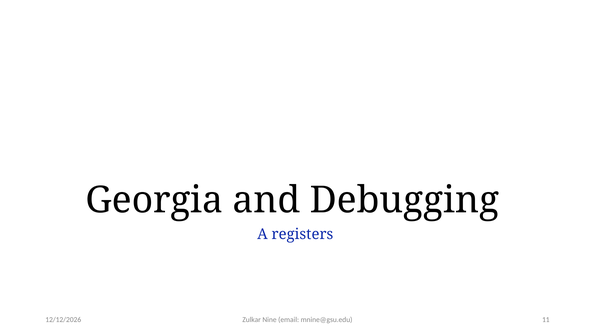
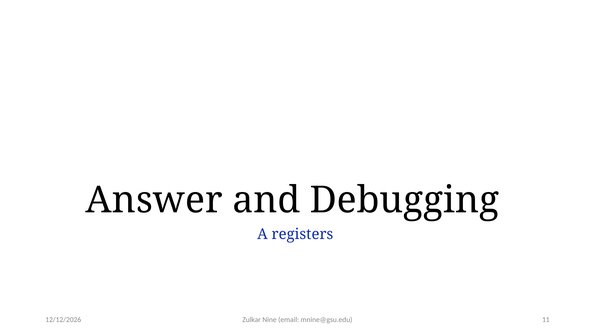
Georgia: Georgia -> Answer
